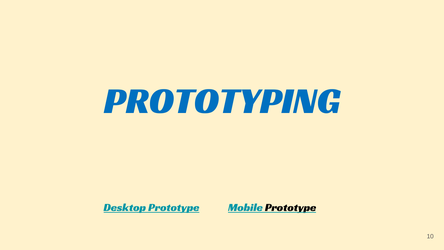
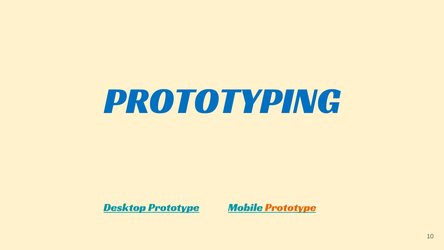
Prototype at (291, 207) colour: black -> orange
